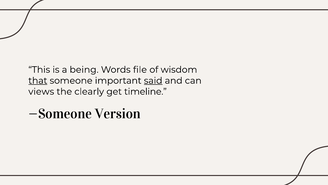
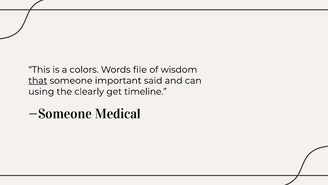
being: being -> colors
said underline: present -> none
views: views -> using
Version: Version -> Medical
